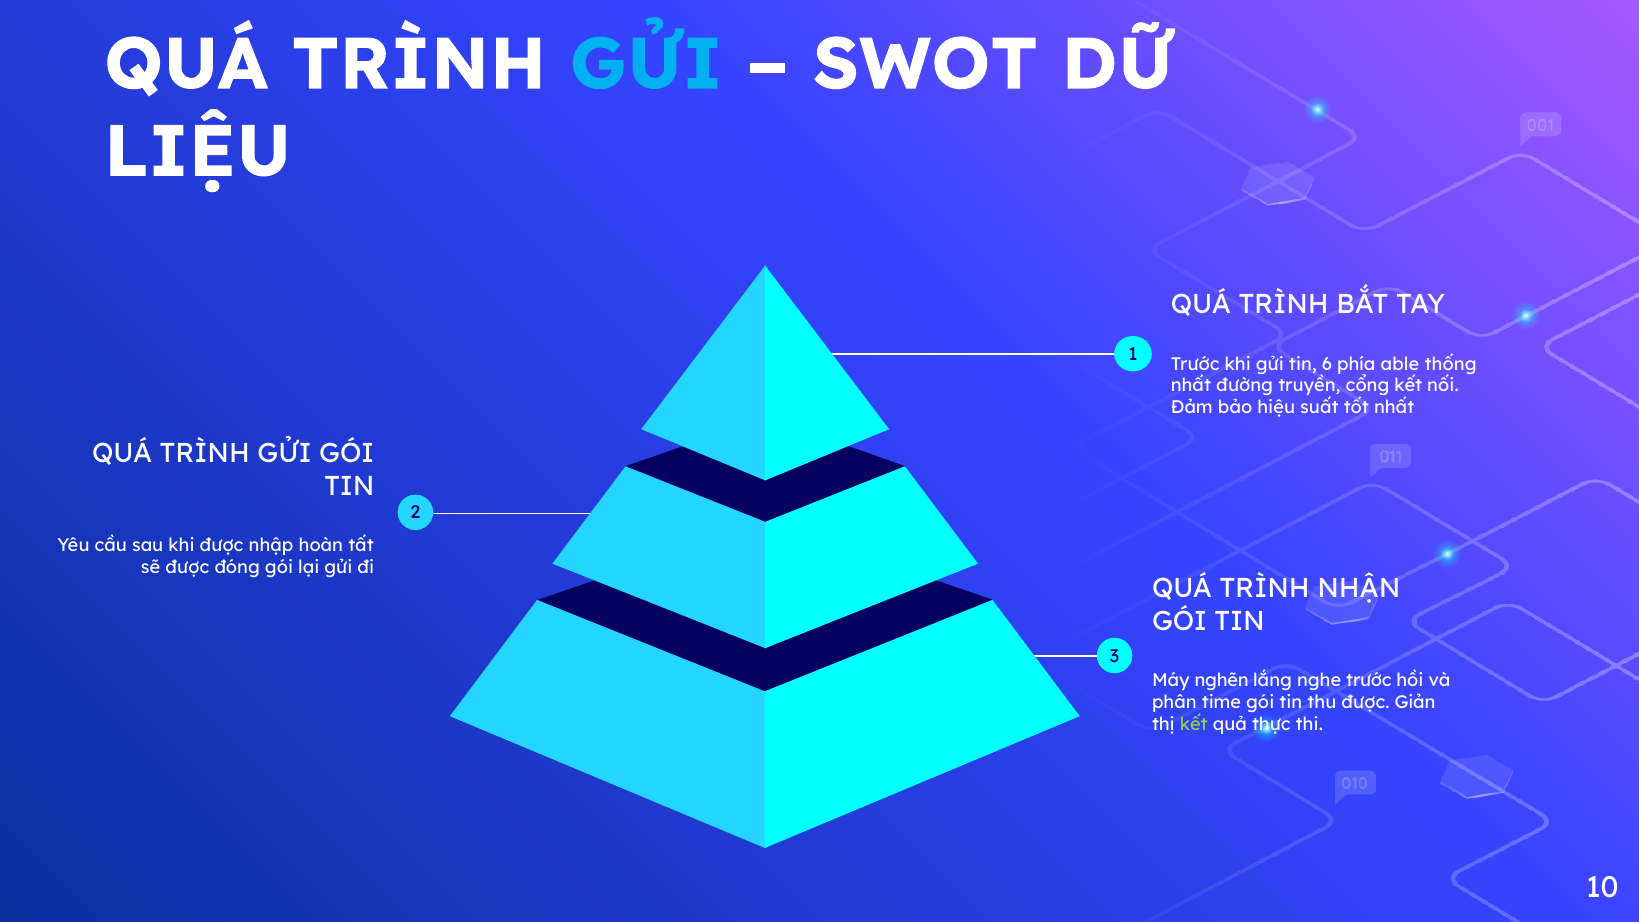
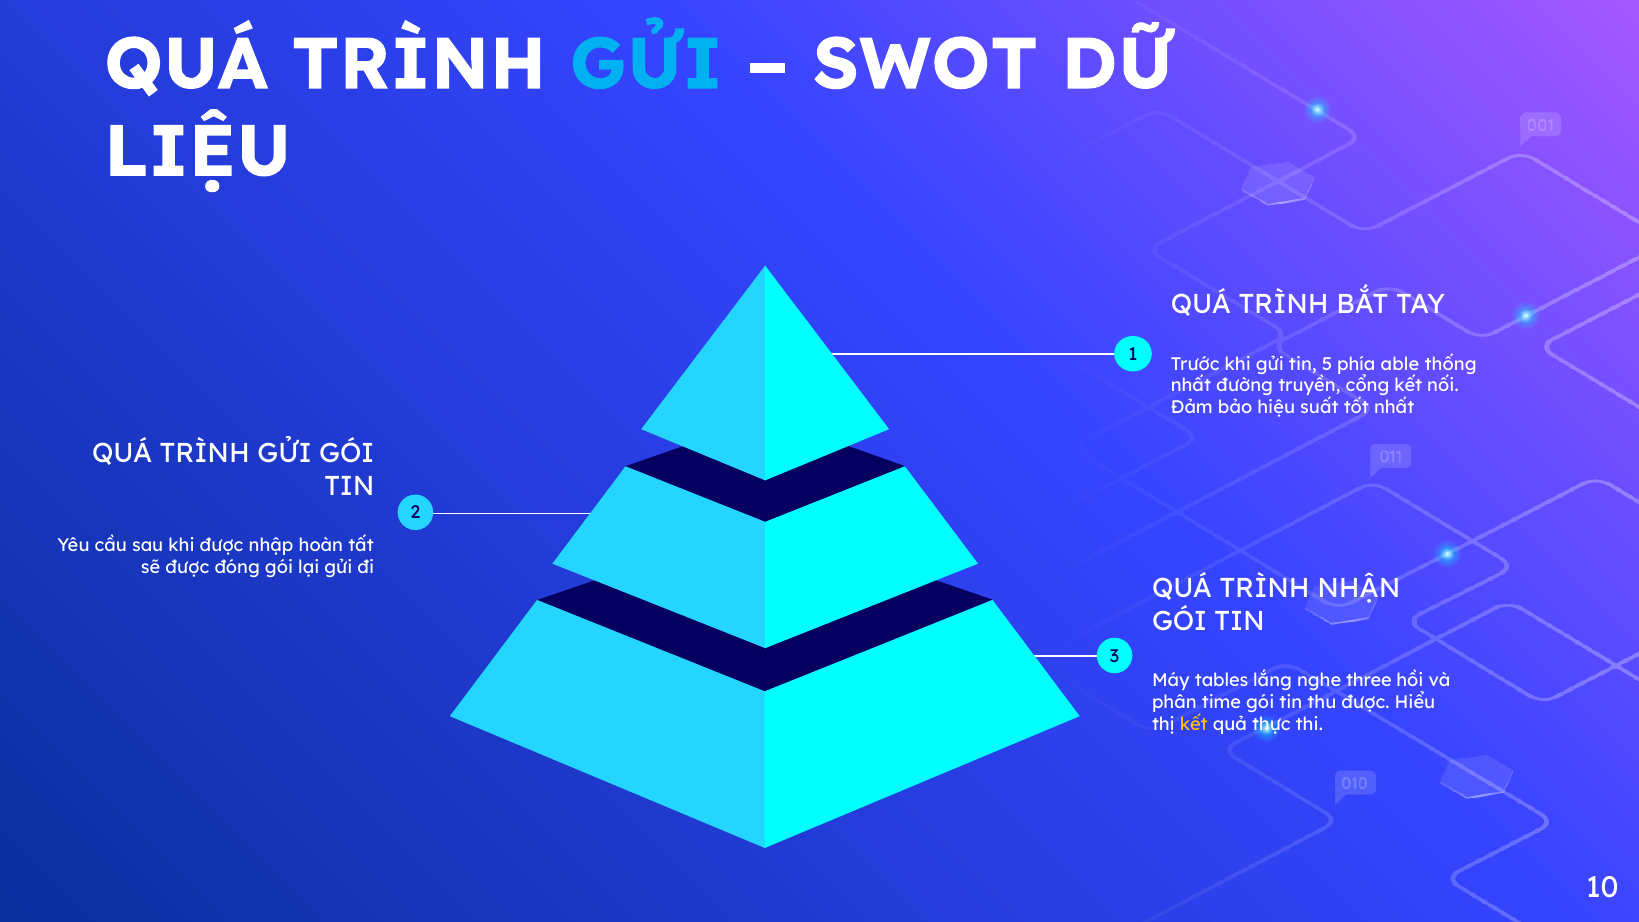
6: 6 -> 5
nghẽn: nghẽn -> tables
nghe trước: trước -> three
Giản: Giản -> Hiểu
kết at (1194, 724) colour: light green -> yellow
